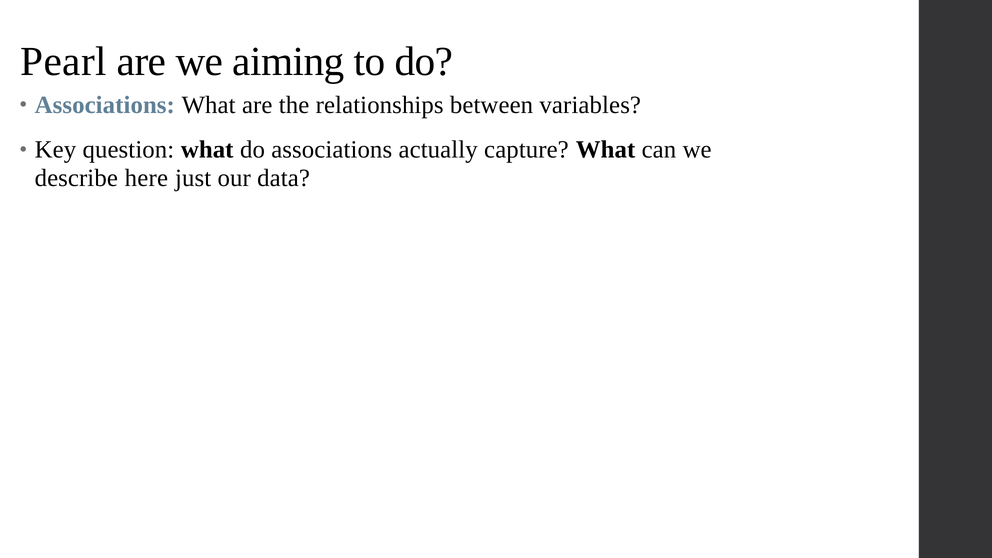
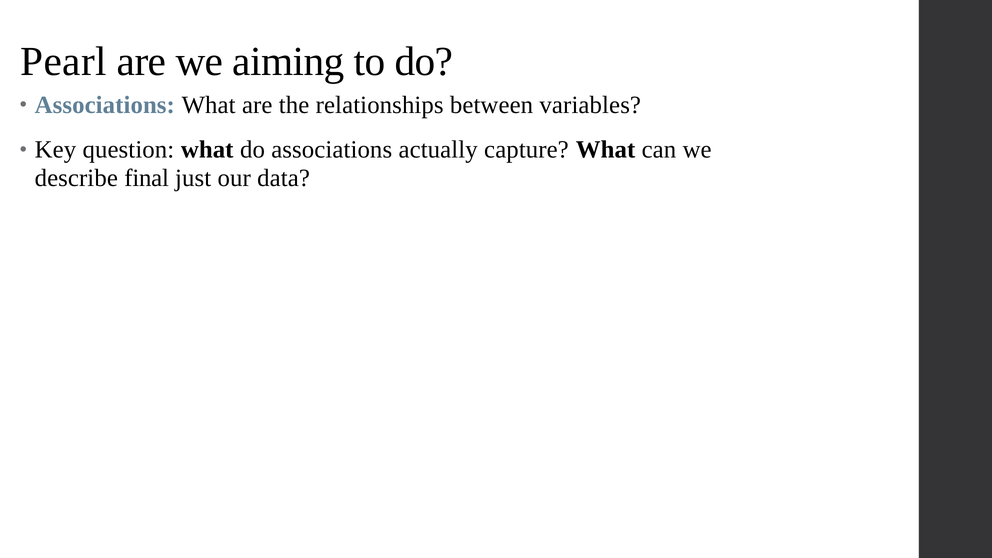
here: here -> final
